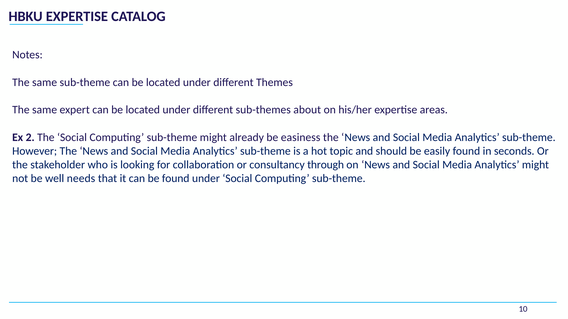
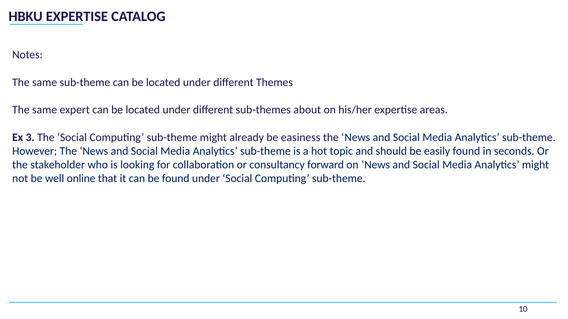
2: 2 -> 3
through: through -> forward
needs: needs -> online
